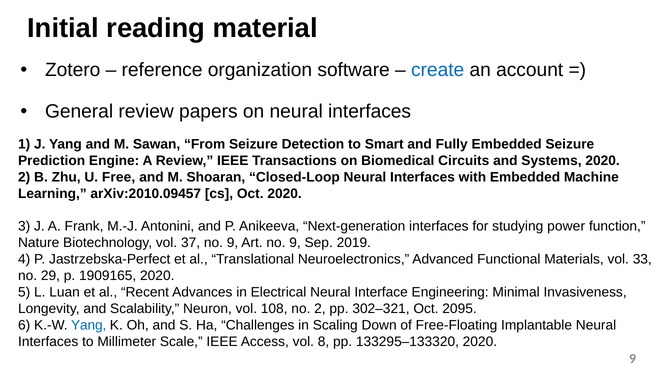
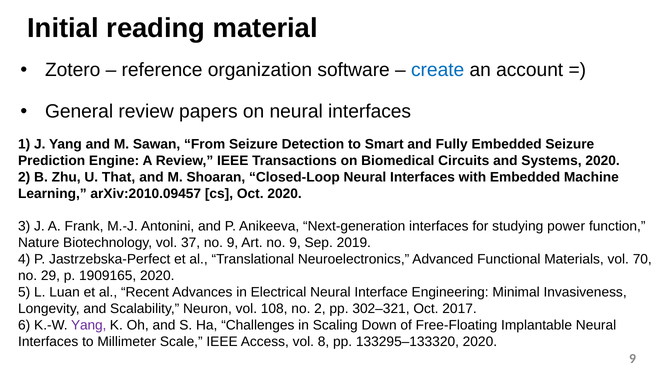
Free: Free -> That
33: 33 -> 70
2095: 2095 -> 2017
Yang at (89, 325) colour: blue -> purple
